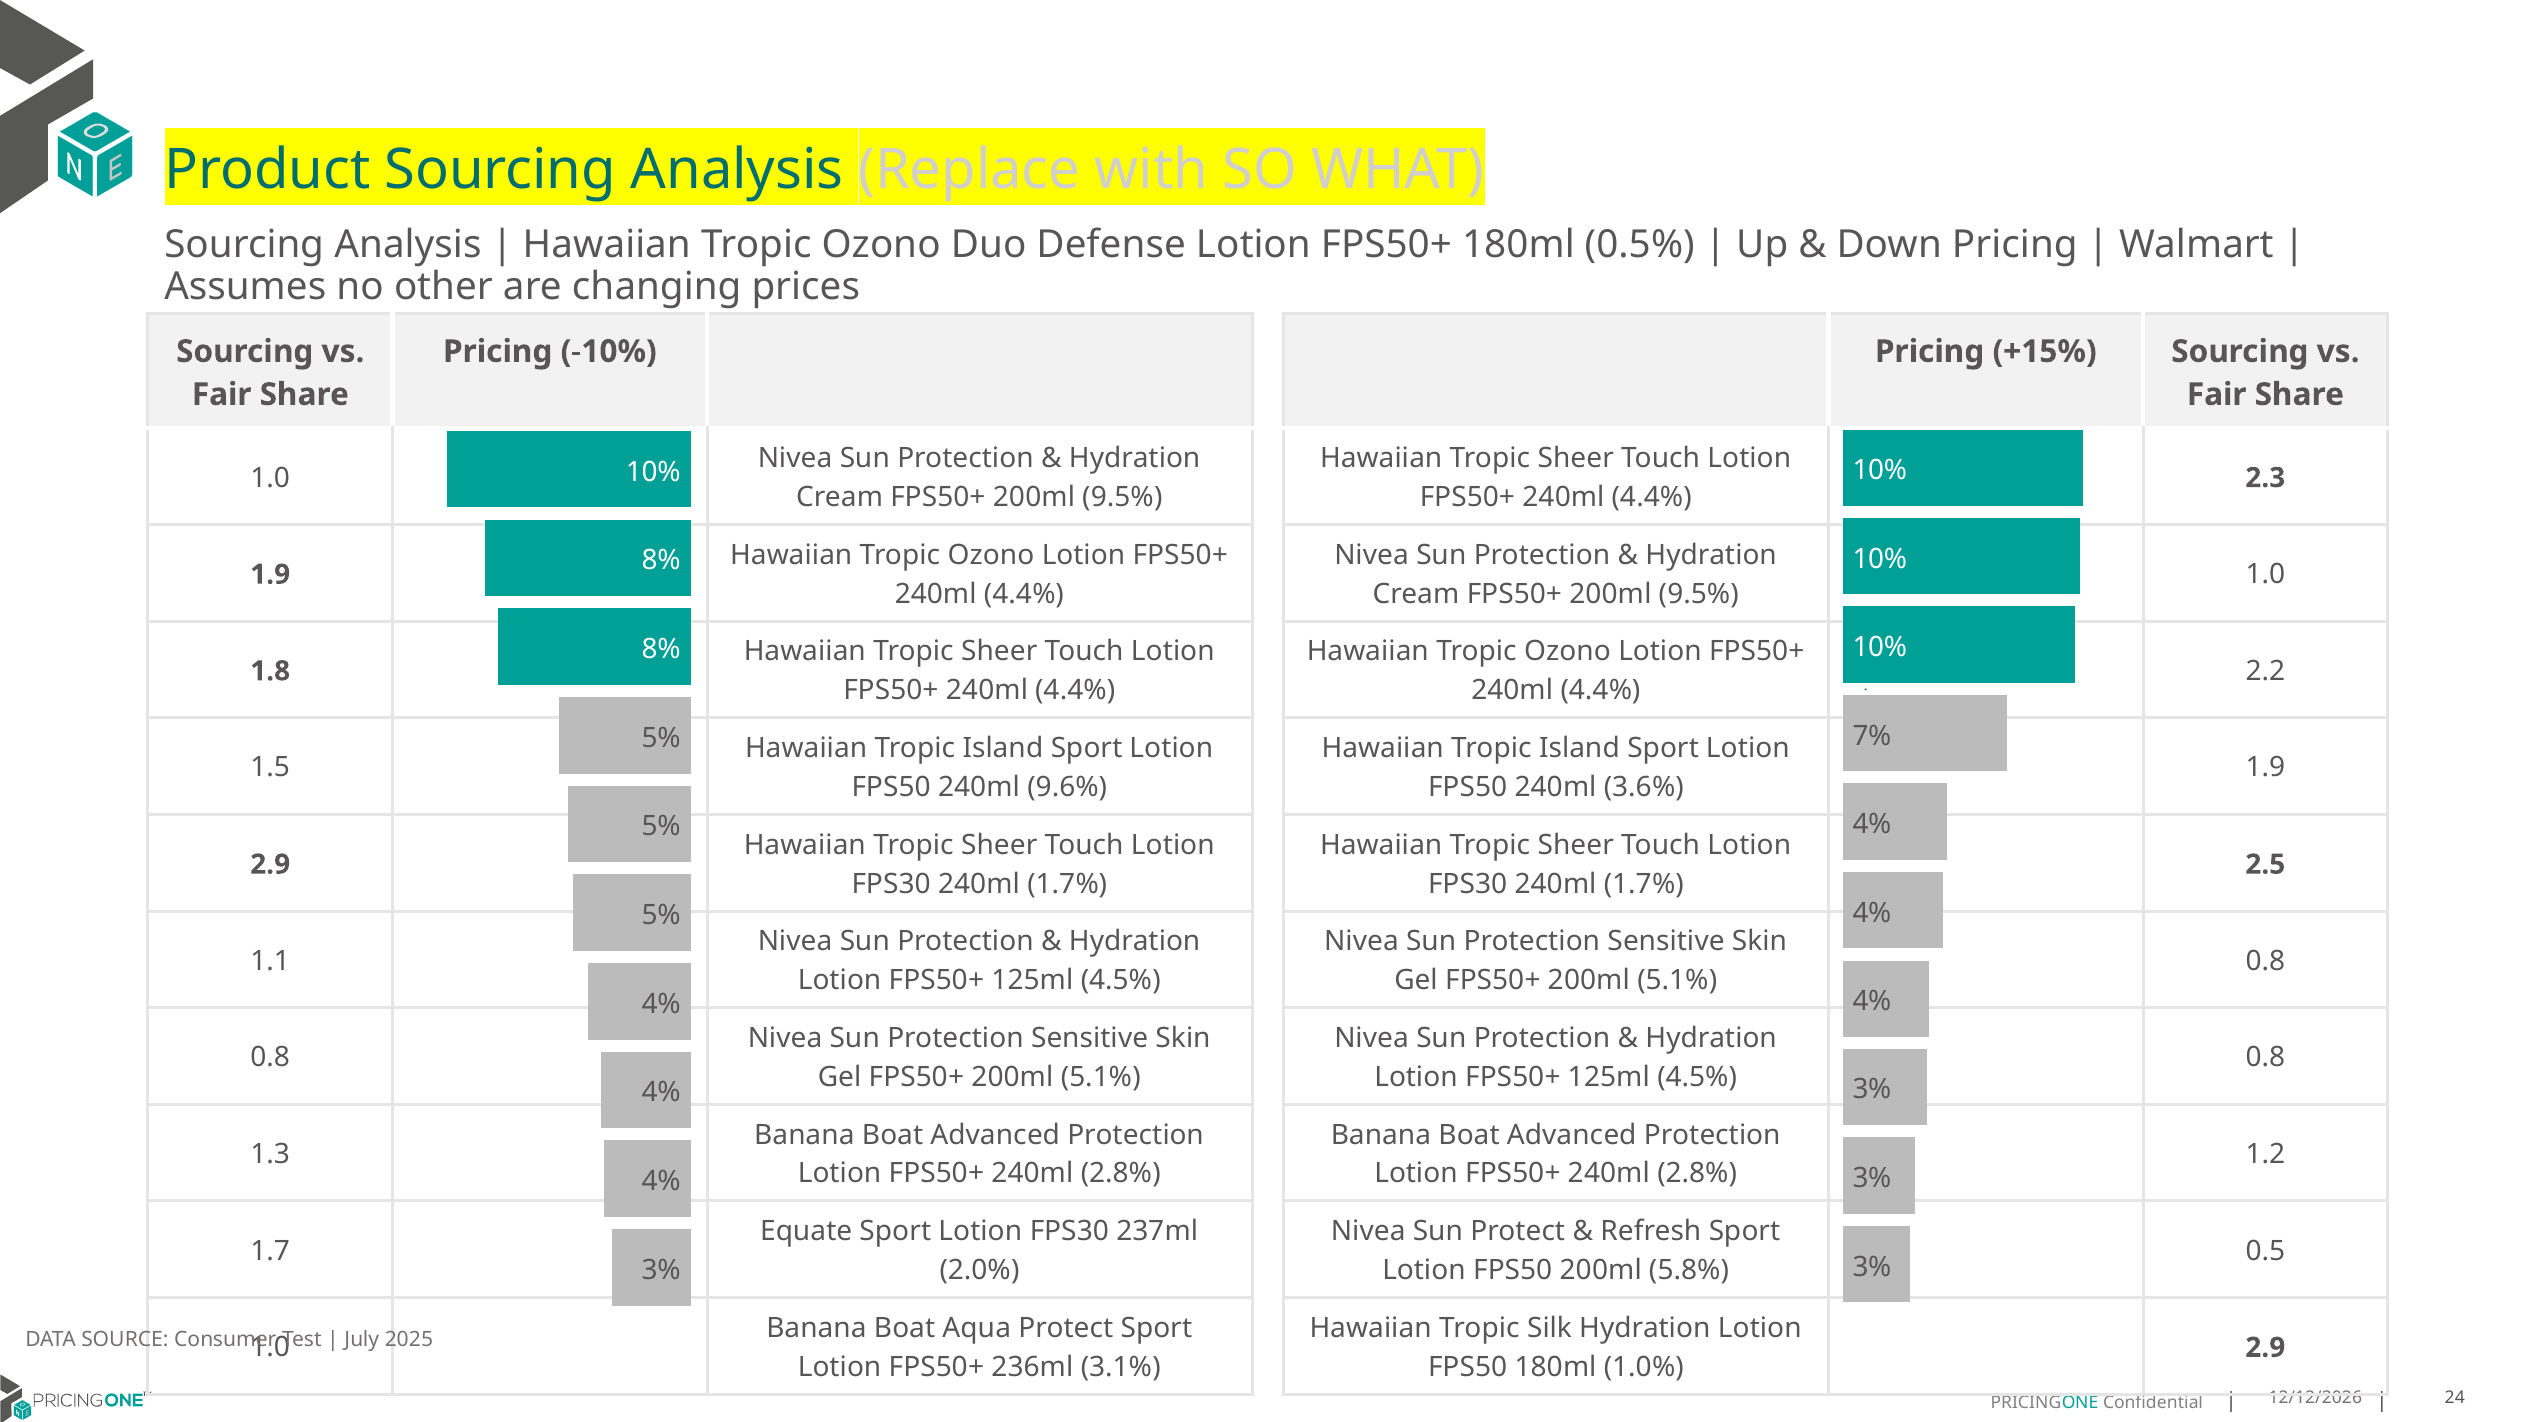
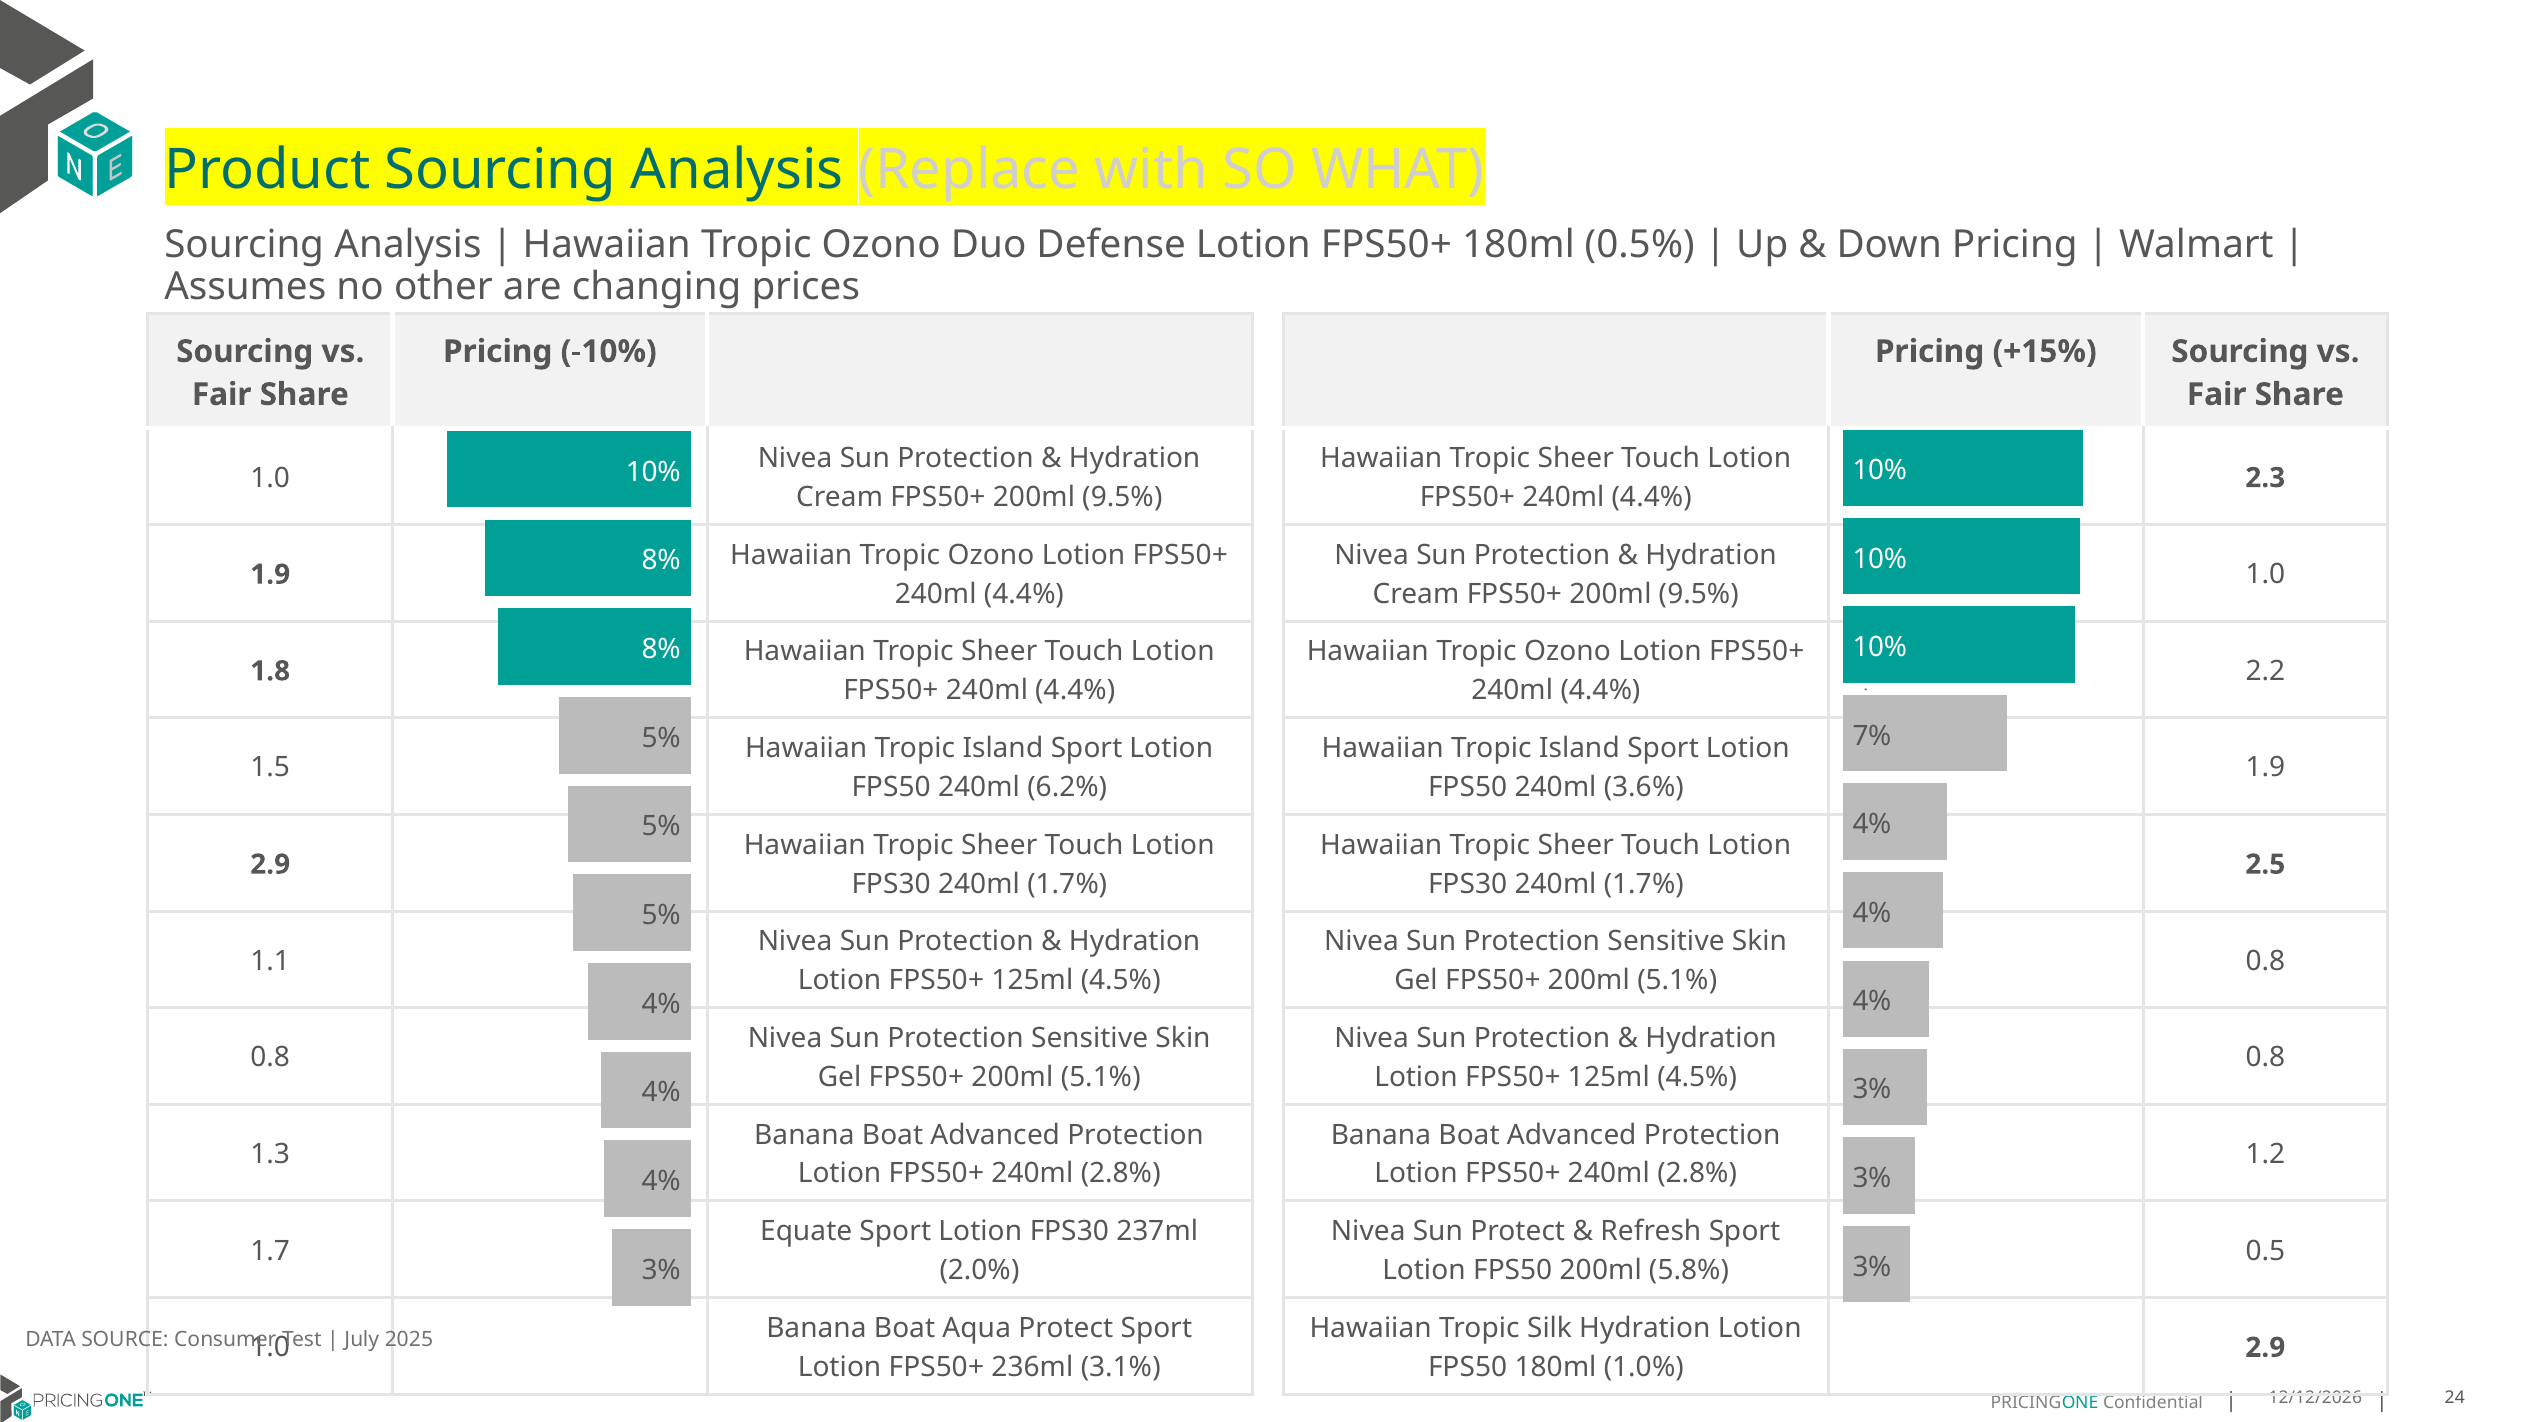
9.6%: 9.6% -> 6.2%
